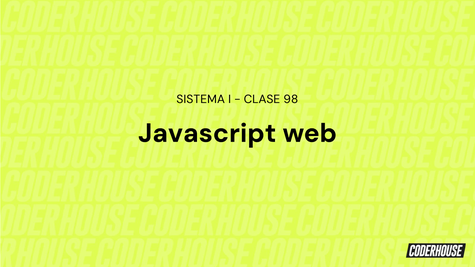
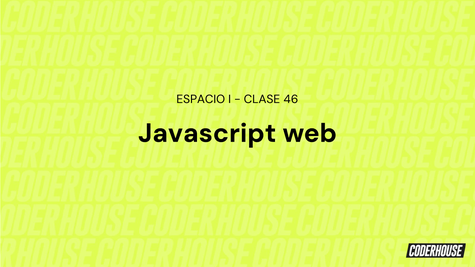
SISTEMA: SISTEMA -> ESPACIO
98: 98 -> 46
